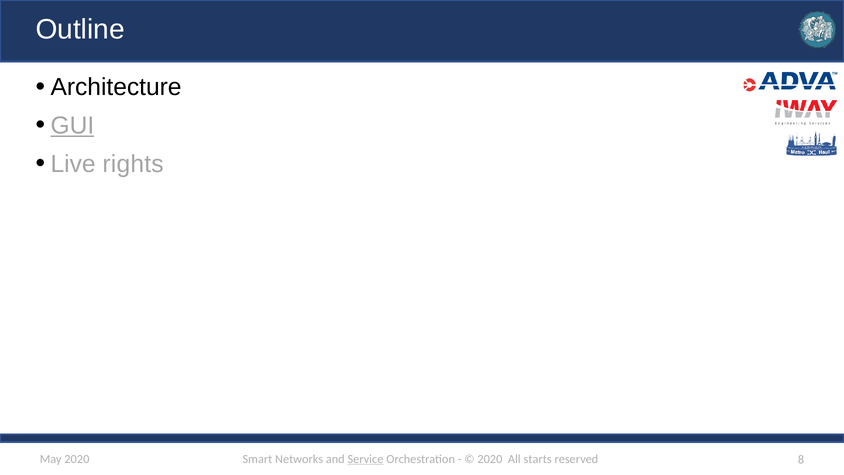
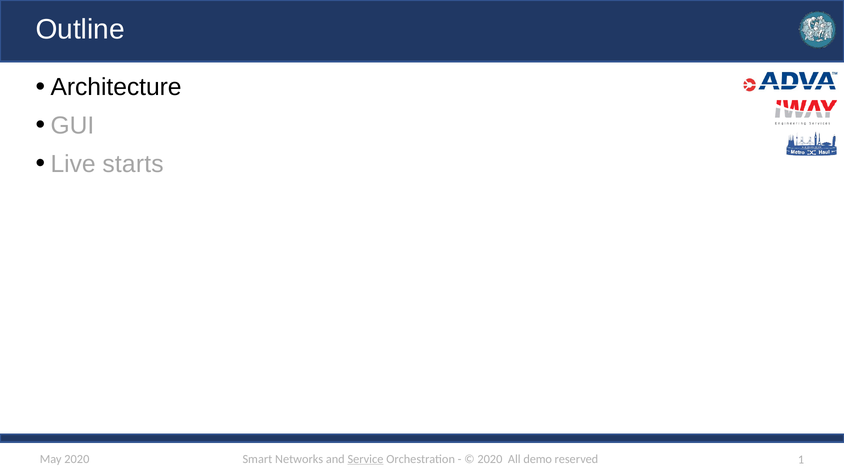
GUI underline: present -> none
rights: rights -> starts
starts: starts -> demo
8: 8 -> 1
